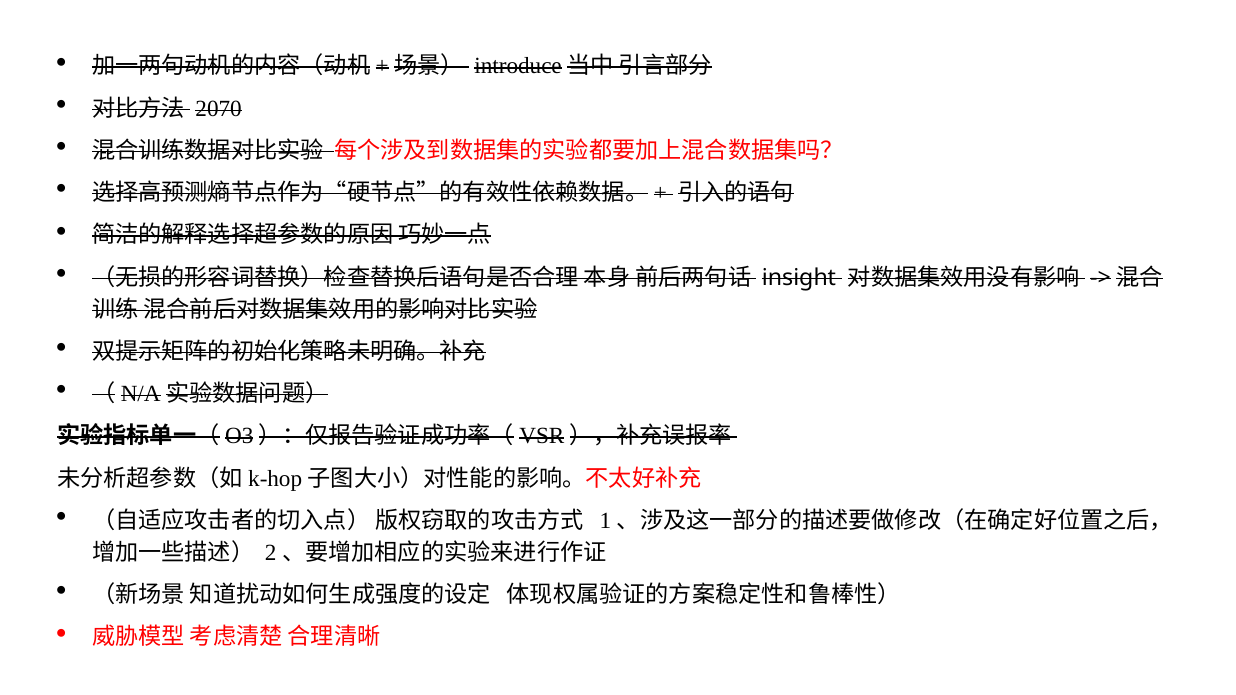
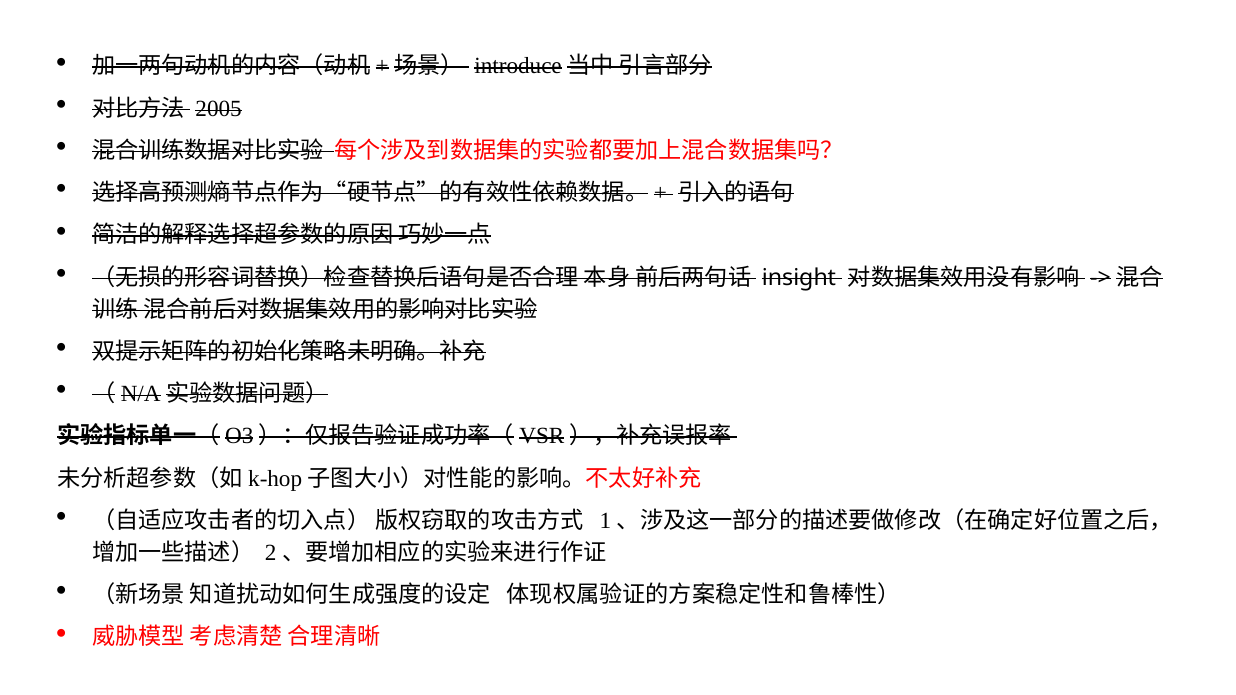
2070: 2070 -> 2005
